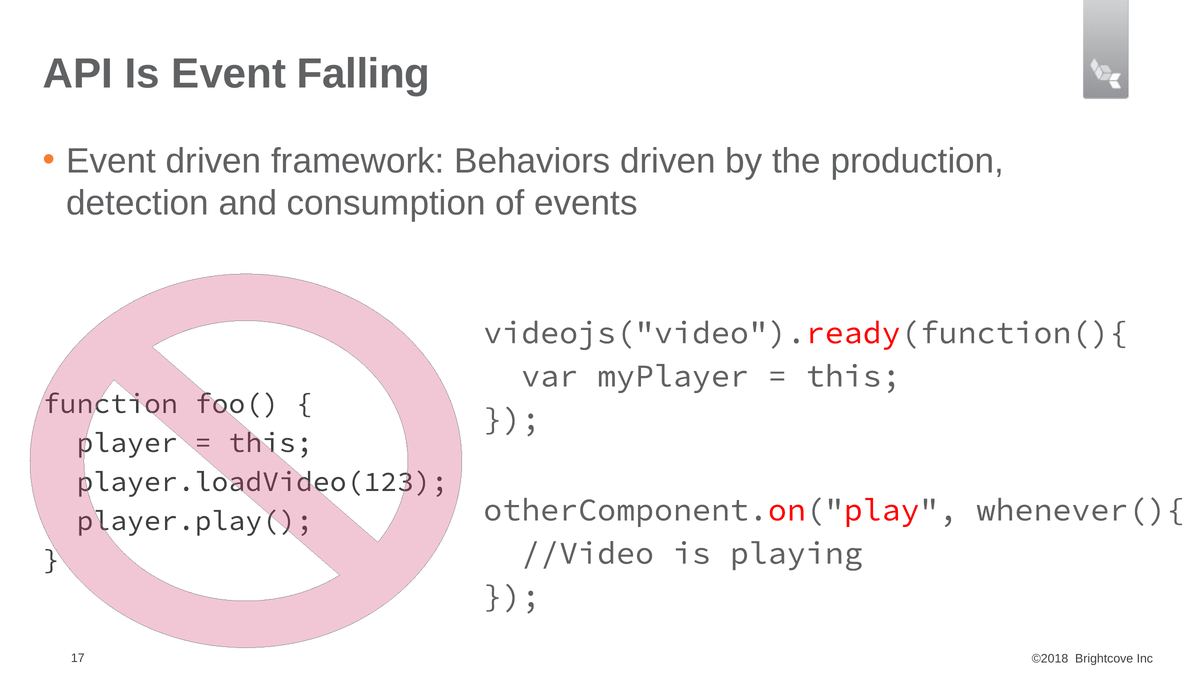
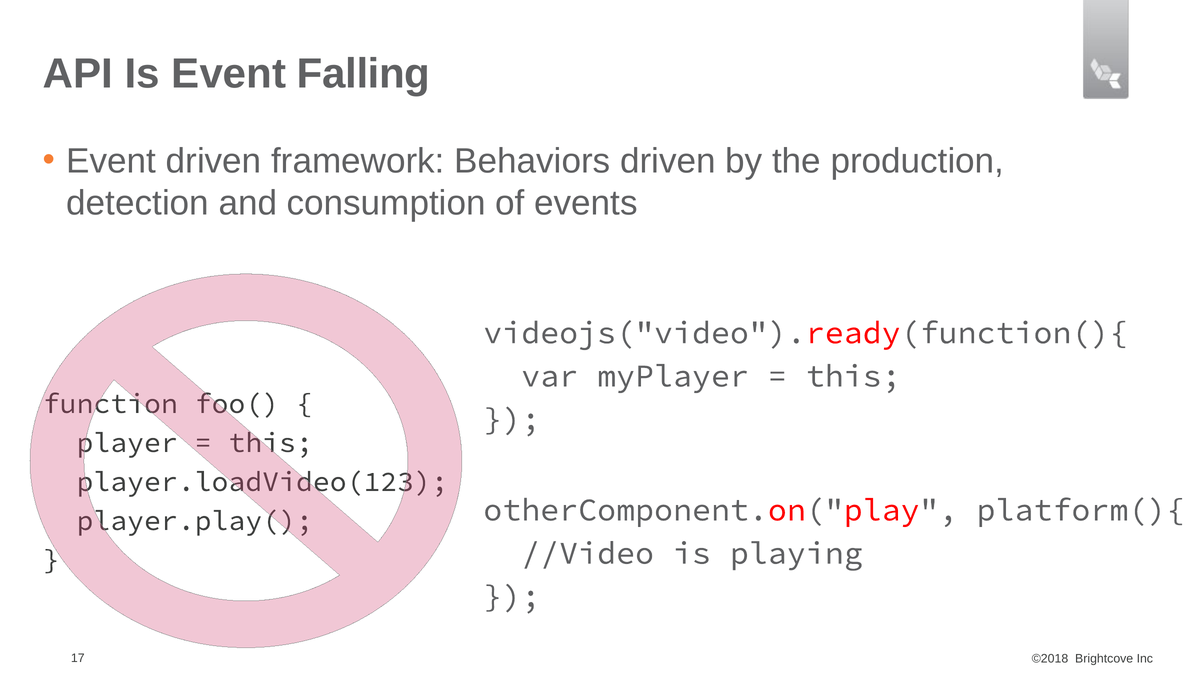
whenever(){: whenever(){ -> platform(){
